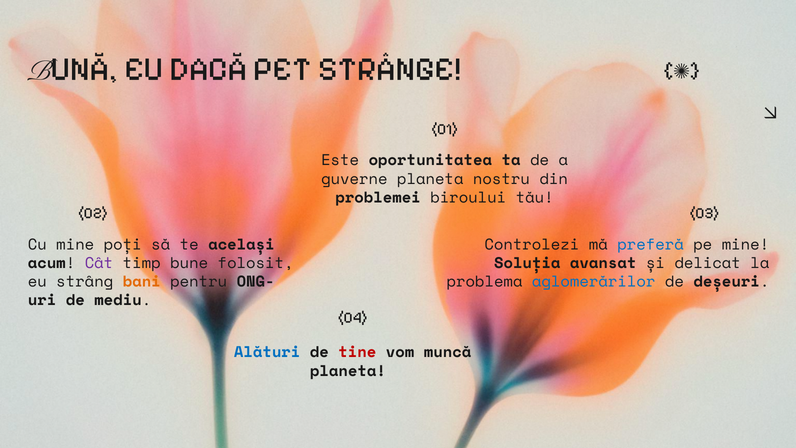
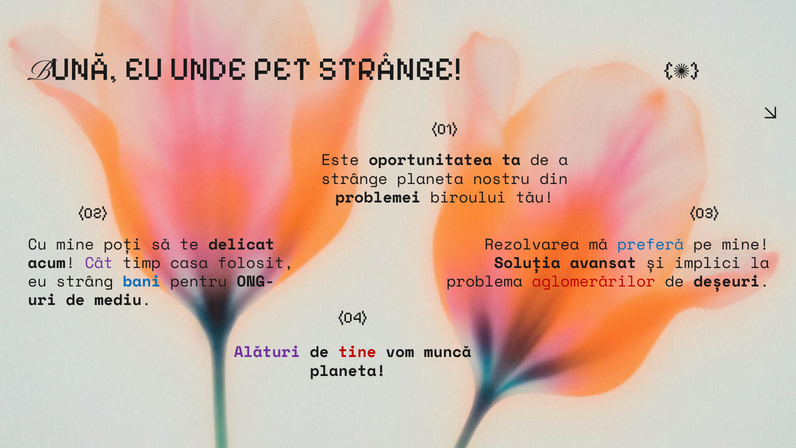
DACĂ: DACĂ -> UNDE
guverne at (354, 179): guverne -> strânge
același: același -> delicat
Controlezi: Controlezi -> Rezolvarea
bune: bune -> casa
delicat: delicat -> implici
bani colour: orange -> blue
aglomerărilor colour: blue -> red
Alături colour: blue -> purple
